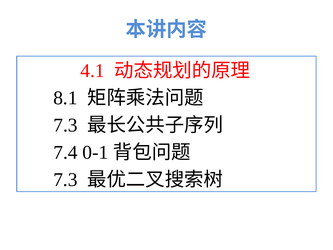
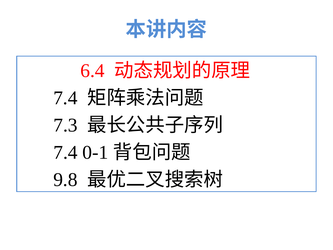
4.1: 4.1 -> 6.4
8.1 at (65, 98): 8.1 -> 7.4
7.3 at (65, 180): 7.3 -> 9.8
